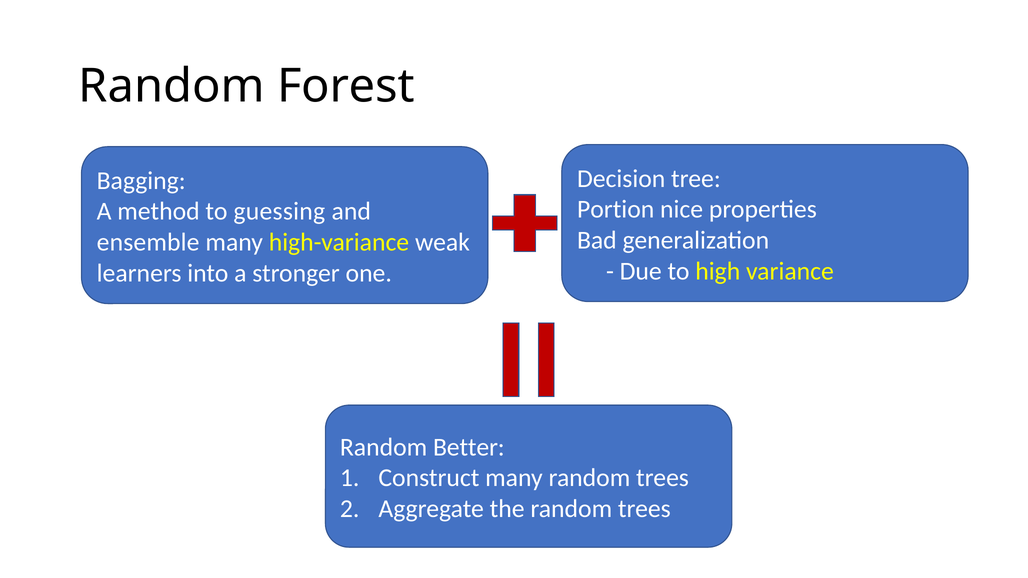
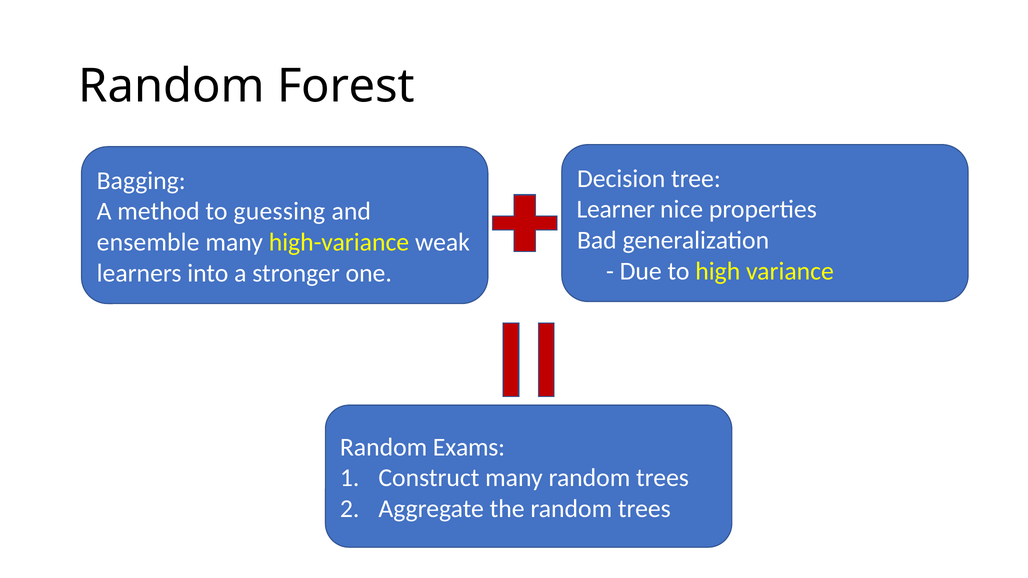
Portion: Portion -> Learner
Better: Better -> Exams
